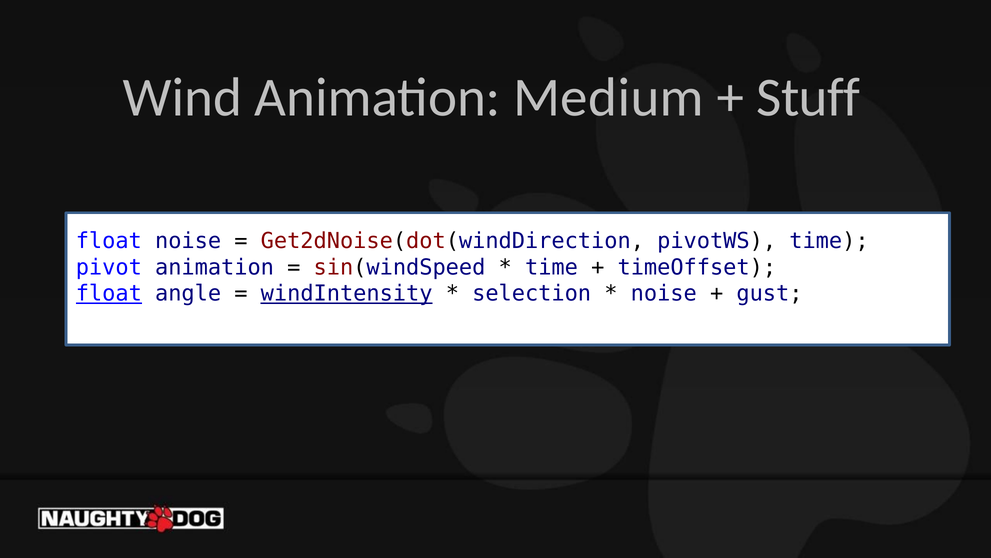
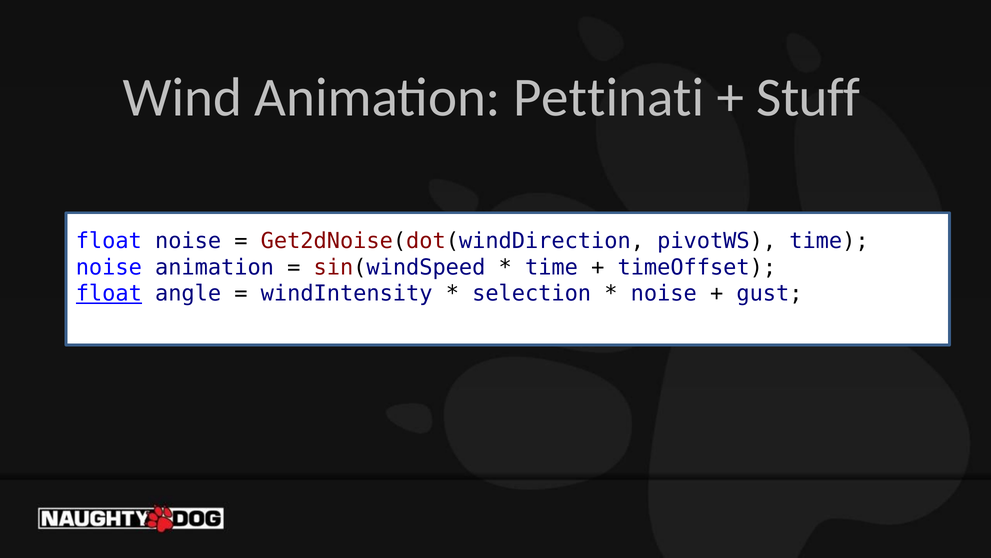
Medium: Medium -> Pettinati
pivot at (109, 267): pivot -> noise
windIntensity underline: present -> none
